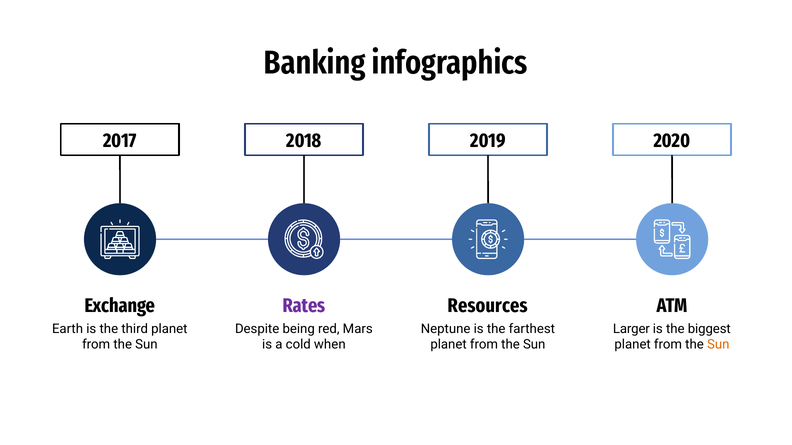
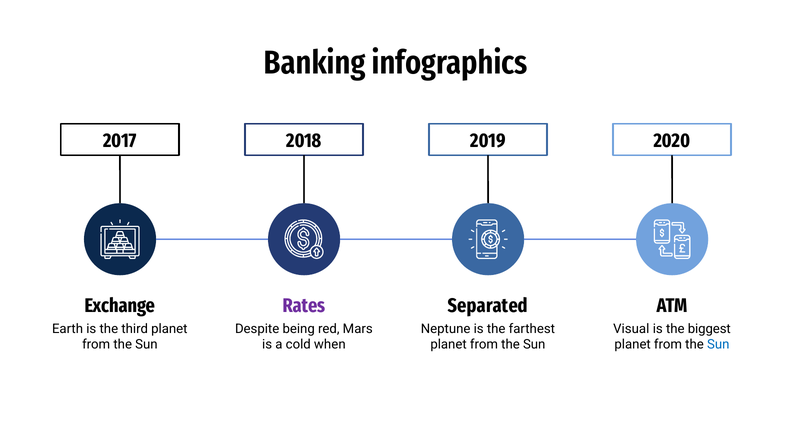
Resources: Resources -> Separated
Larger: Larger -> Visual
Sun at (718, 345) colour: orange -> blue
